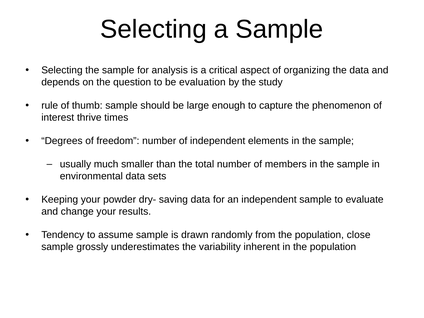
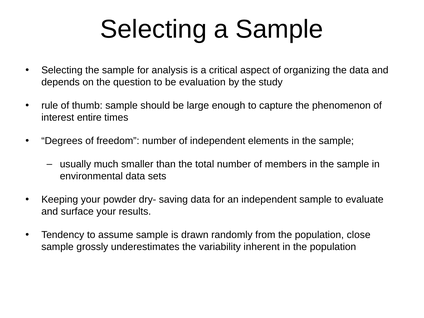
thrive: thrive -> entire
change: change -> surface
